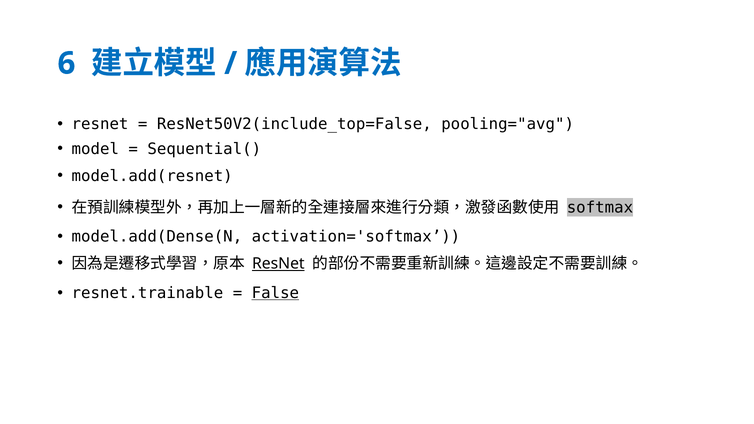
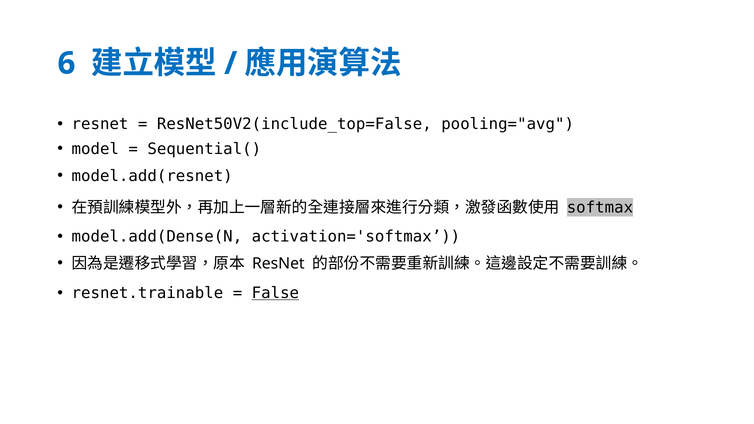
ResNet at (278, 264) underline: present -> none
